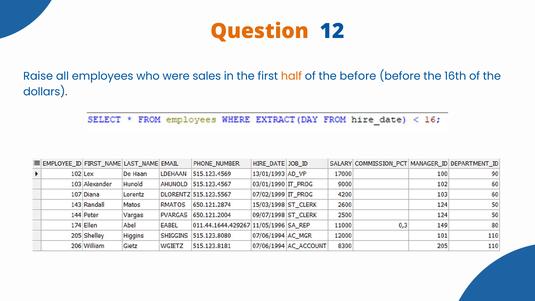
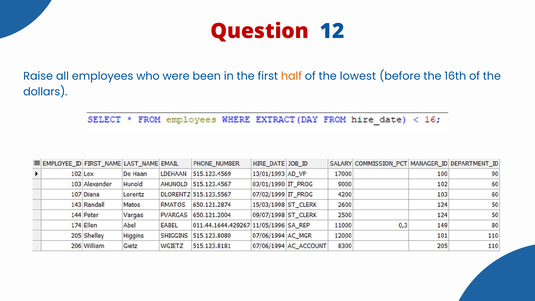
Question colour: orange -> red
sales: sales -> been
the before: before -> lowest
